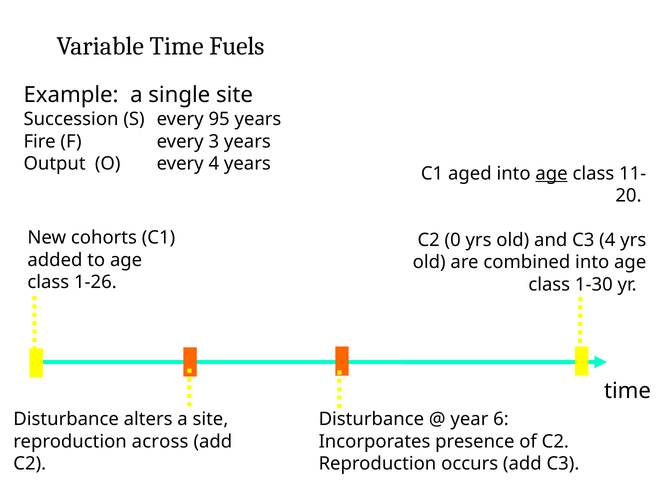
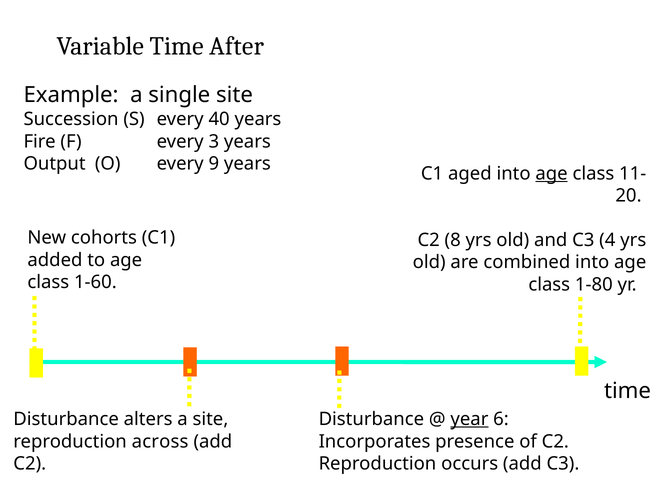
Fuels: Fuels -> After
95: 95 -> 40
every 4: 4 -> 9
0: 0 -> 8
1-26: 1-26 -> 1-60
1-30: 1-30 -> 1-80
year underline: none -> present
